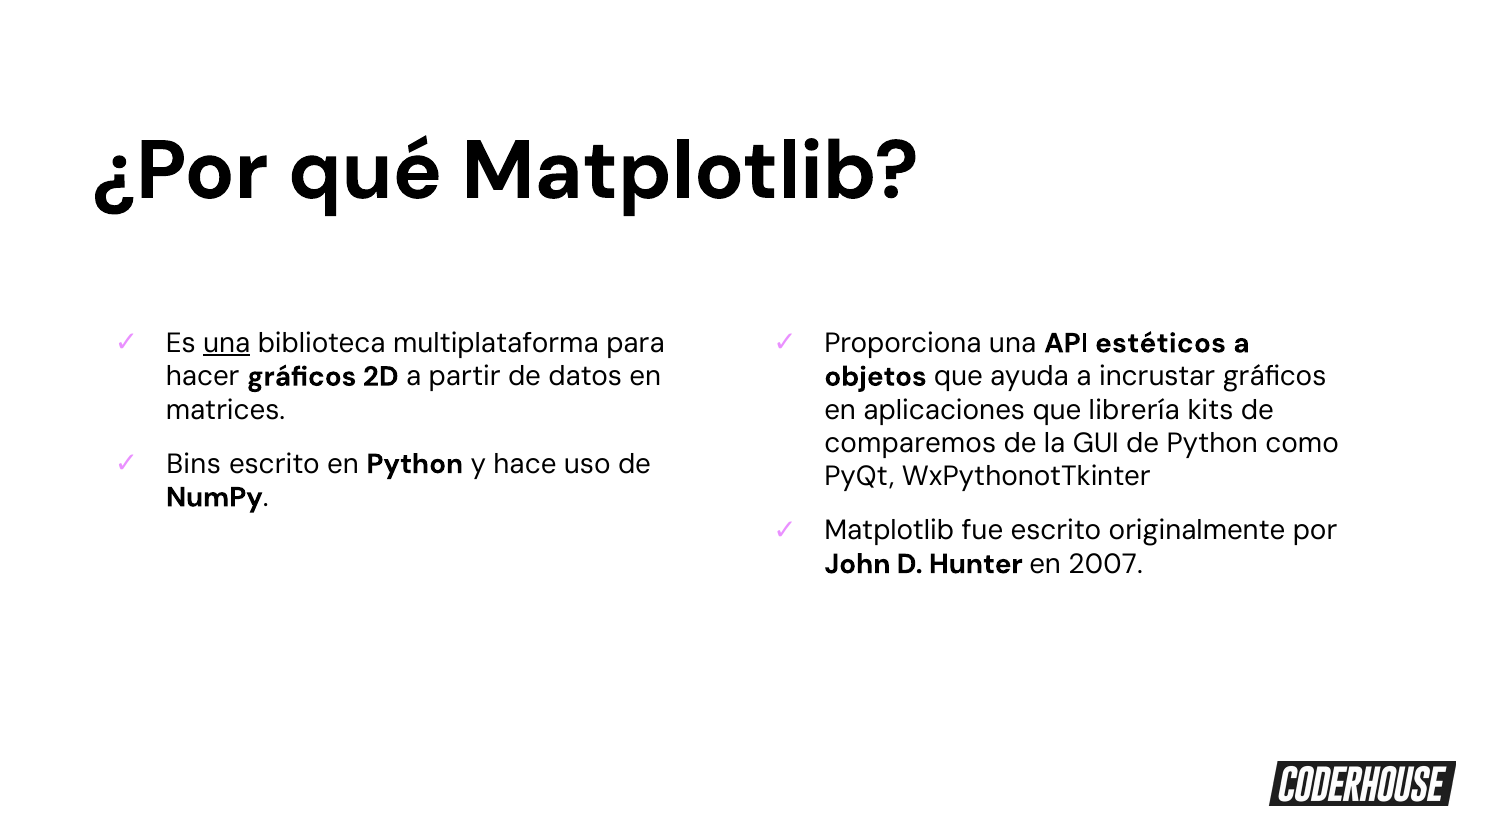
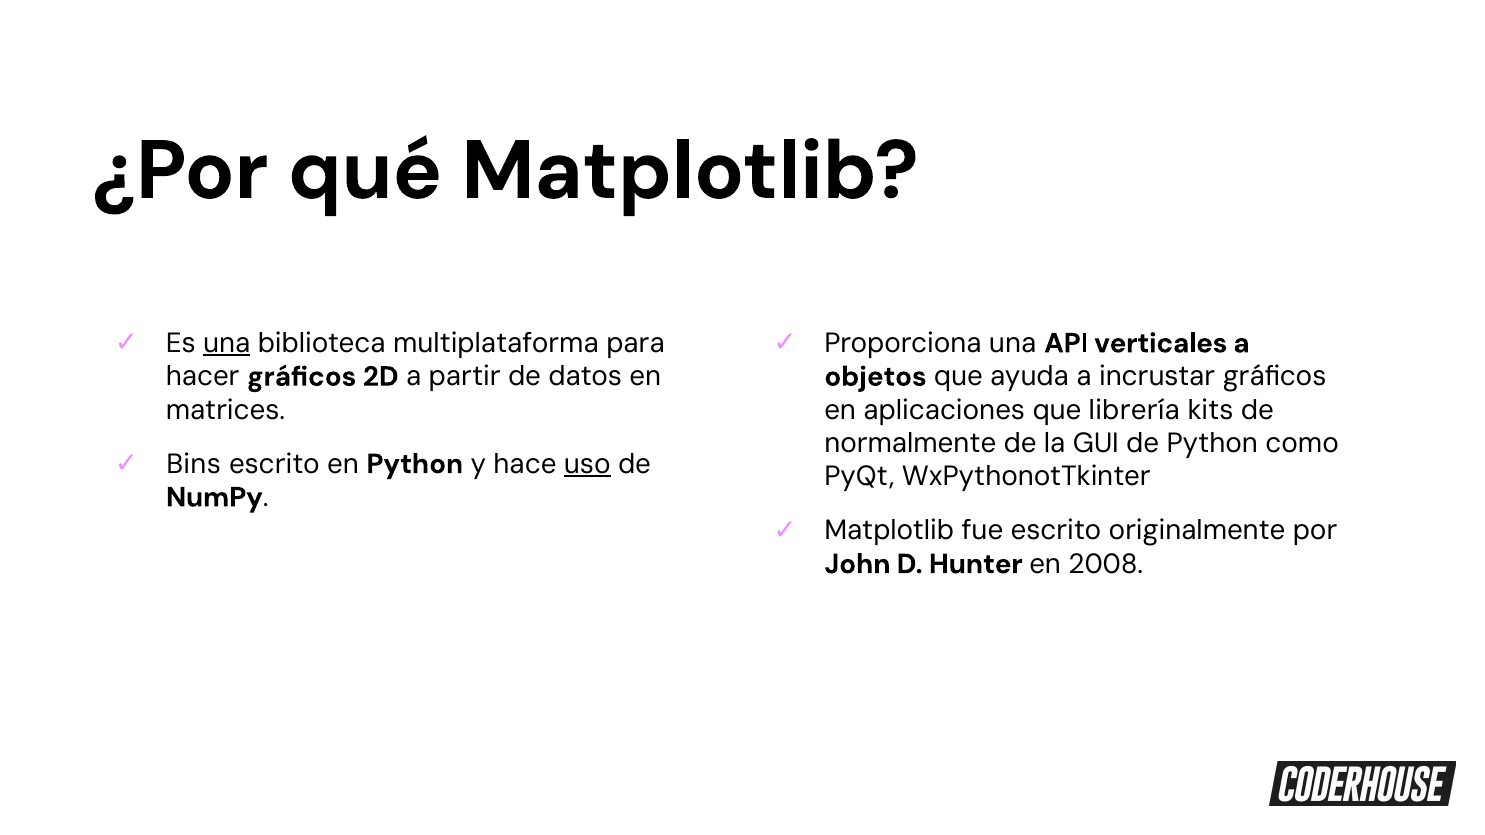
estéticos: estéticos -> verticales
comparemos: comparemos -> normalmente
uso underline: none -> present
2007: 2007 -> 2008
